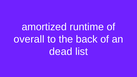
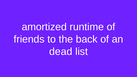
overall: overall -> friends
